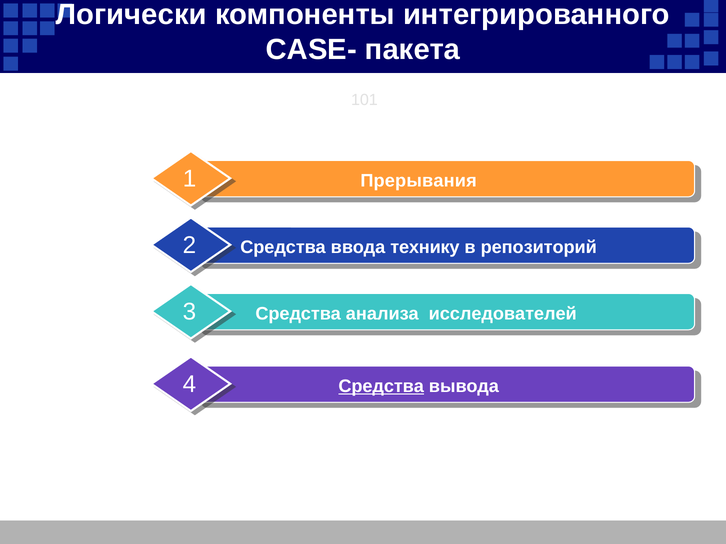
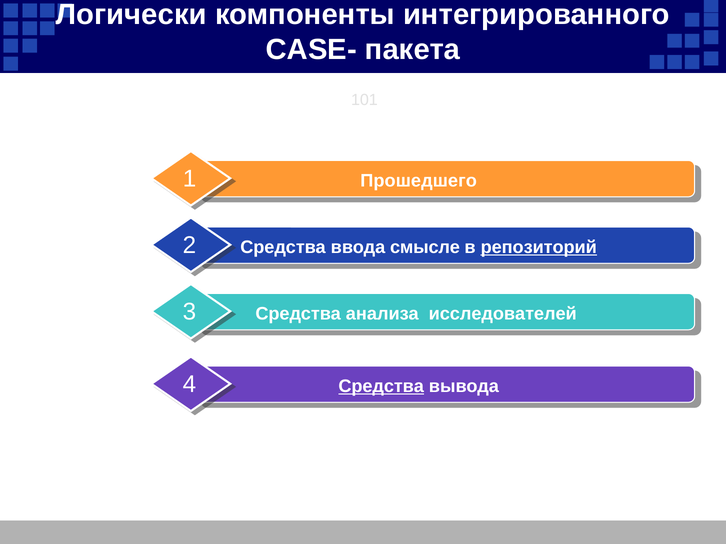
Прерывания: Прерывания -> Прошедшего
технику: технику -> смысле
репозиторий underline: none -> present
